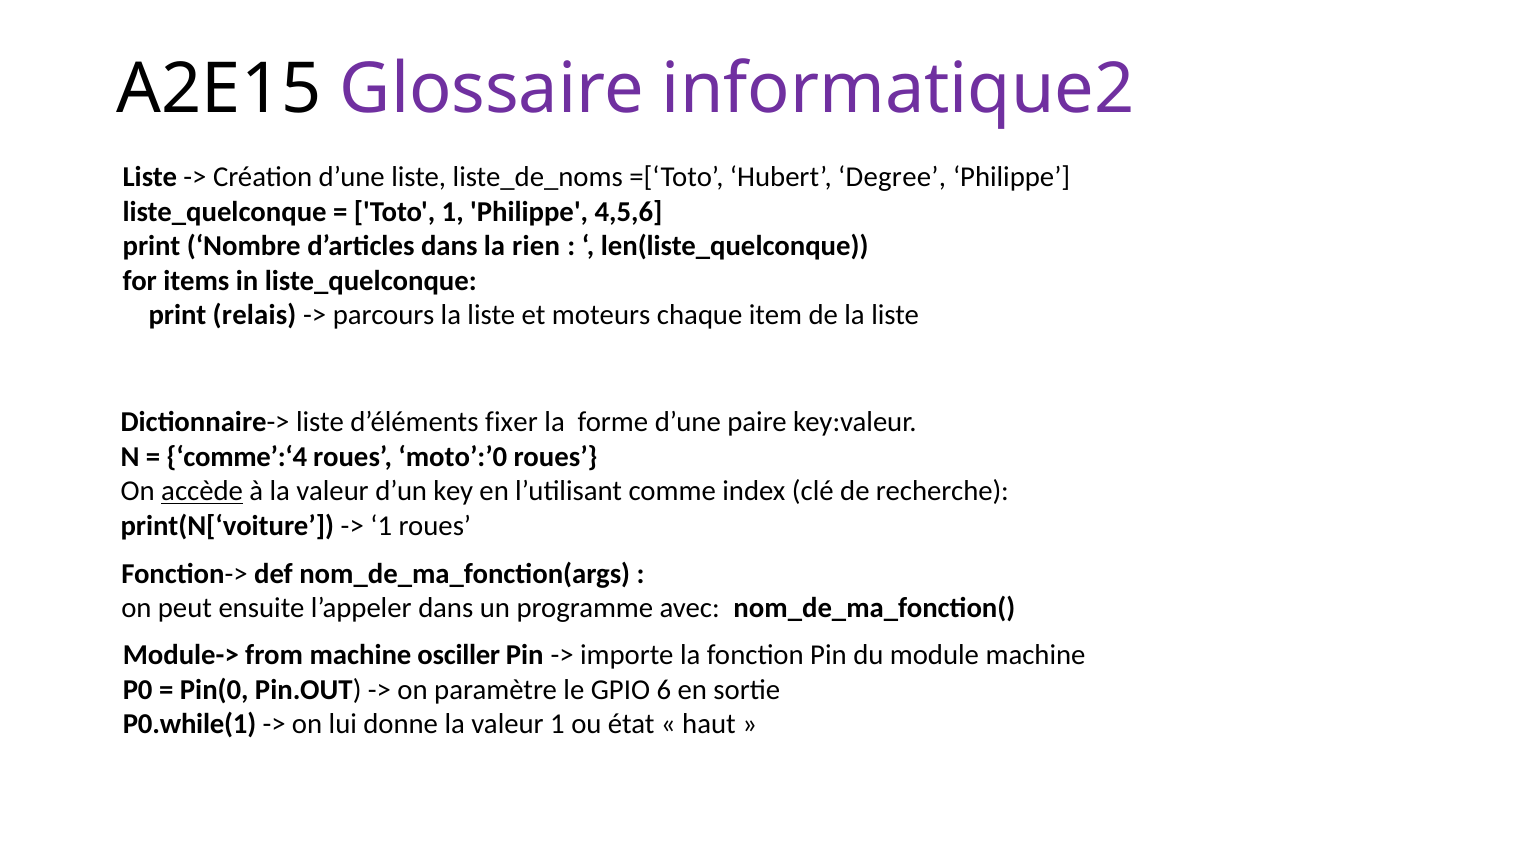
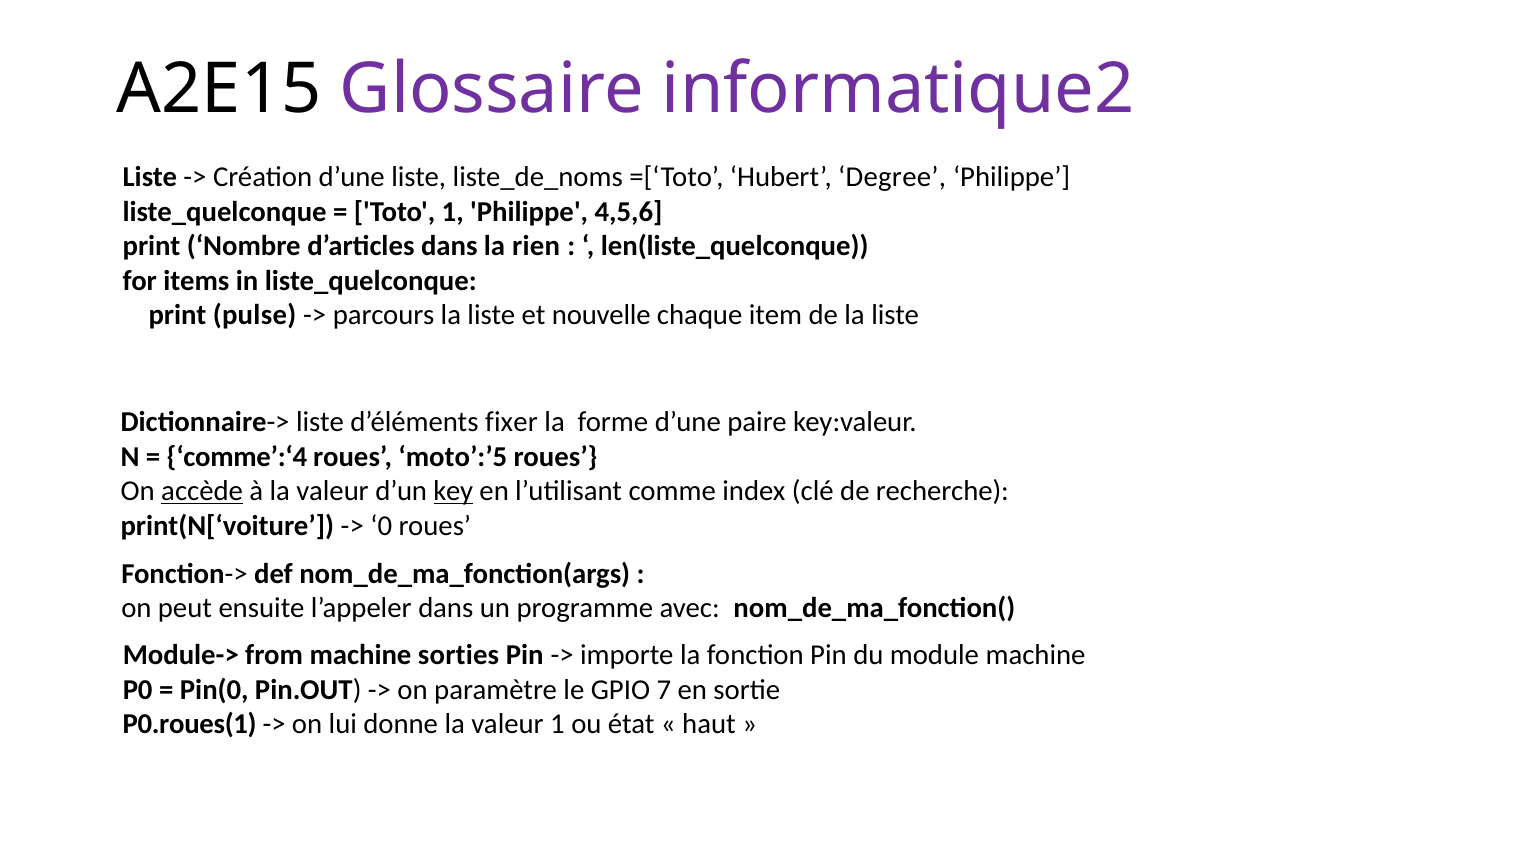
relais: relais -> pulse
moteurs: moteurs -> nouvelle
moto’:’0: moto’:’0 -> moto’:’5
key underline: none -> present
1 at (381, 525): 1 -> 0
osciller: osciller -> sorties
6: 6 -> 7
P0.while(1: P0.while(1 -> P0.roues(1
